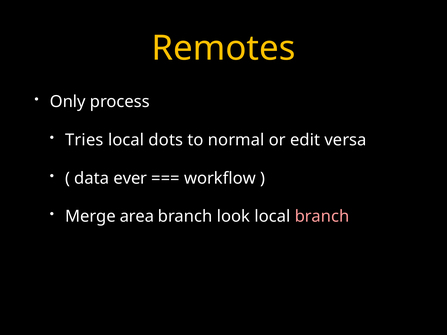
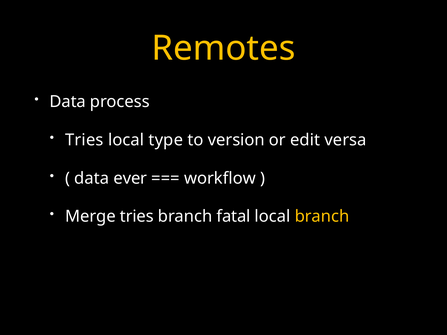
Only at (68, 102): Only -> Data
dots: dots -> type
normal: normal -> version
Merge area: area -> tries
look: look -> fatal
branch at (322, 217) colour: pink -> yellow
